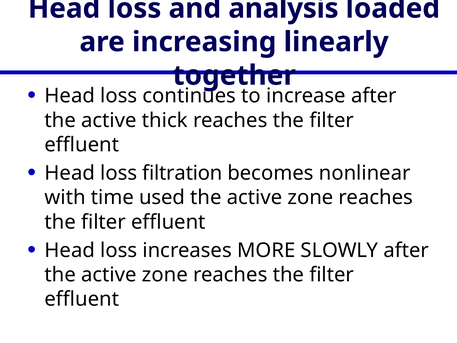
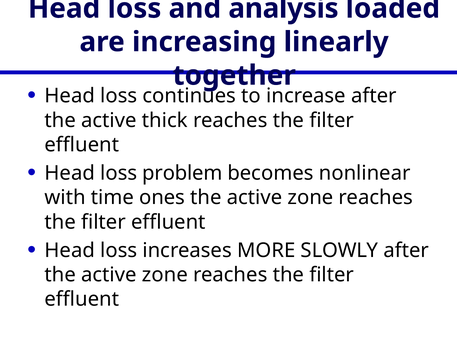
filtration: filtration -> problem
used: used -> ones
